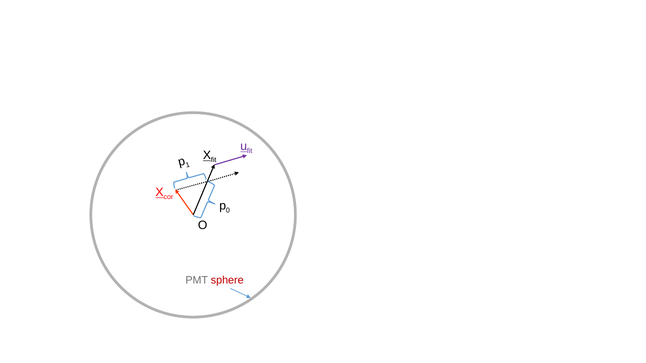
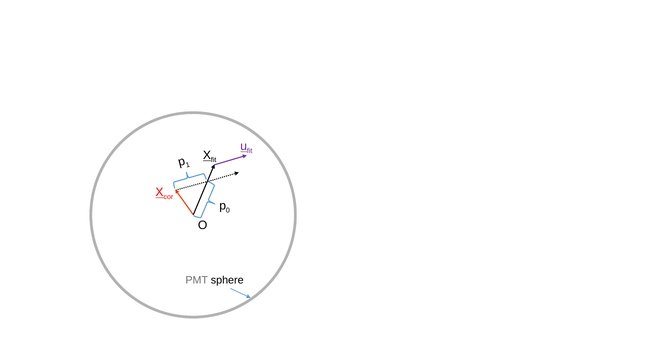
sphere colour: red -> black
